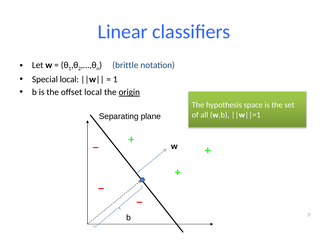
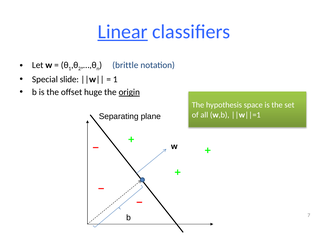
Linear underline: none -> present
Special local: local -> slide
offset local: local -> huge
